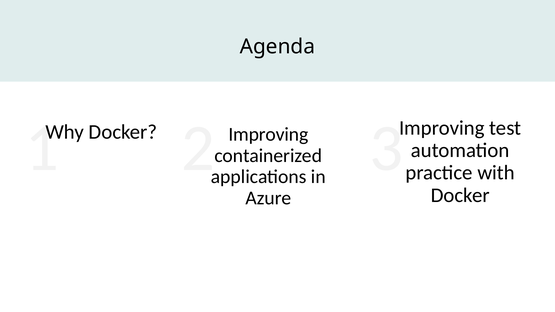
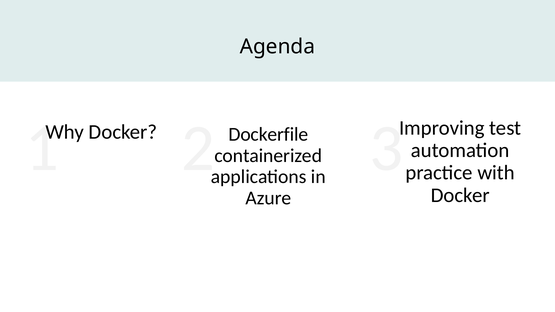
Docker Improving: Improving -> Dockerfile
